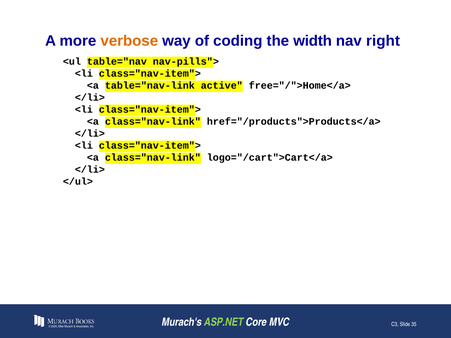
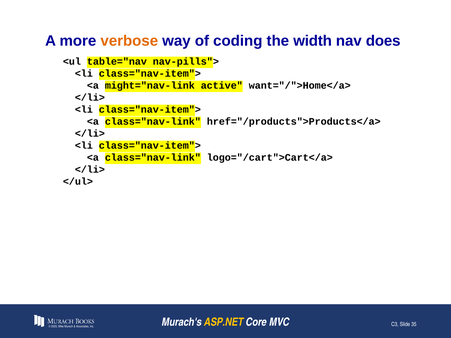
right: right -> does
table="nav-link: table="nav-link -> might="nav-link
free="/">Home</a>: free="/">Home</a> -> want="/">Home</a>
ASP.NET colour: light green -> yellow
